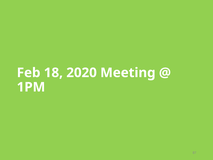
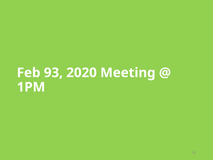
18: 18 -> 93
